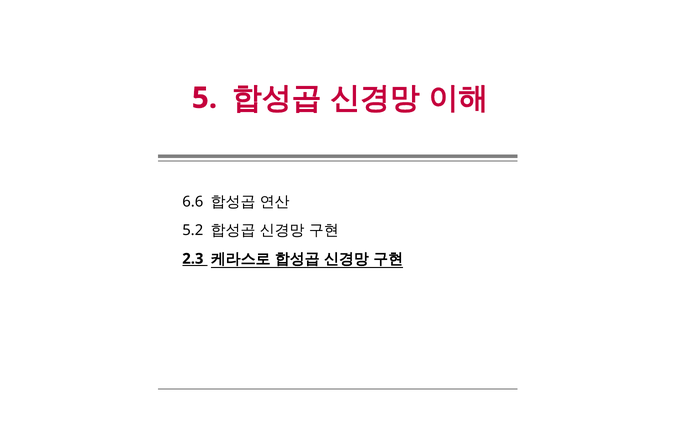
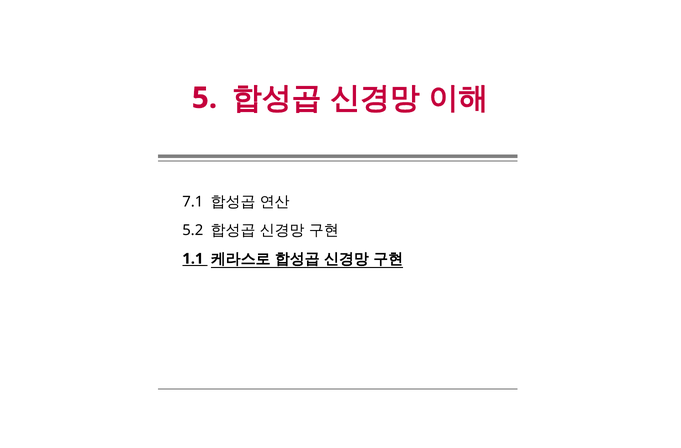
6.6: 6.6 -> 7.1
2.3: 2.3 -> 1.1
